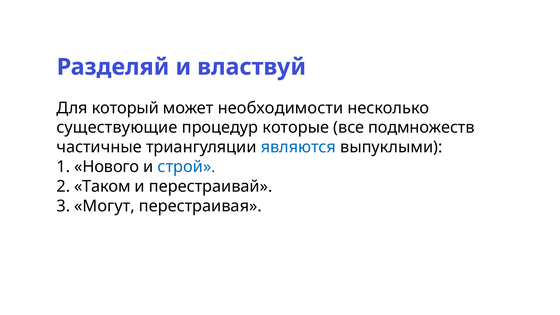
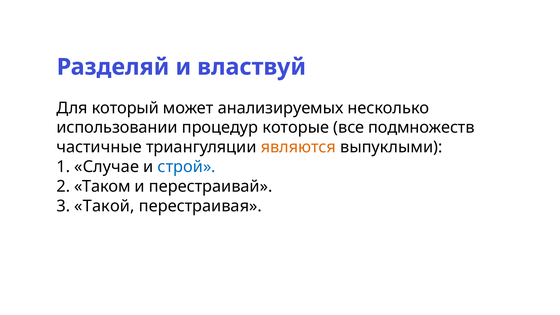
необходимости: необходимости -> анализируемых
существующие: существующие -> использовании
являются colour: blue -> orange
Нового: Нового -> Случае
Могут: Могут -> Такой
